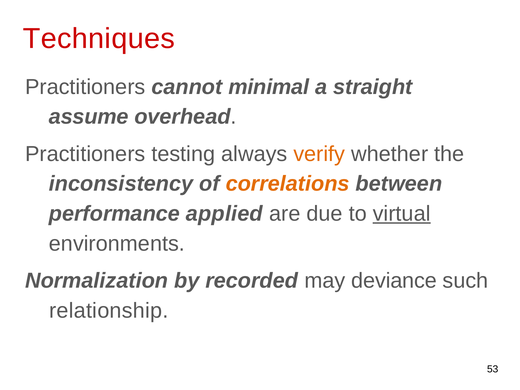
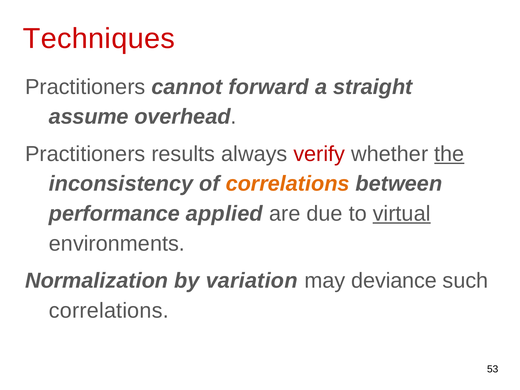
minimal: minimal -> forward
testing: testing -> results
verify colour: orange -> red
the underline: none -> present
recorded: recorded -> variation
relationship at (109, 311): relationship -> correlations
